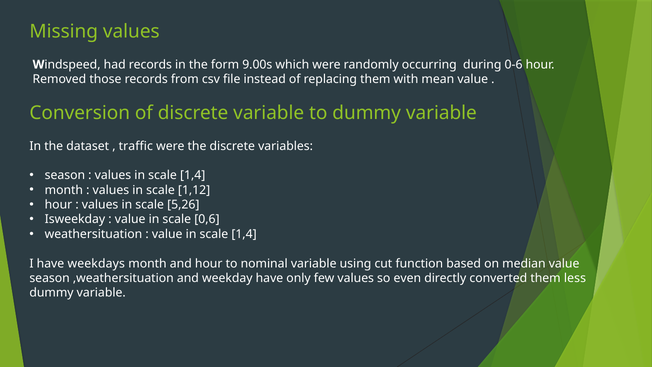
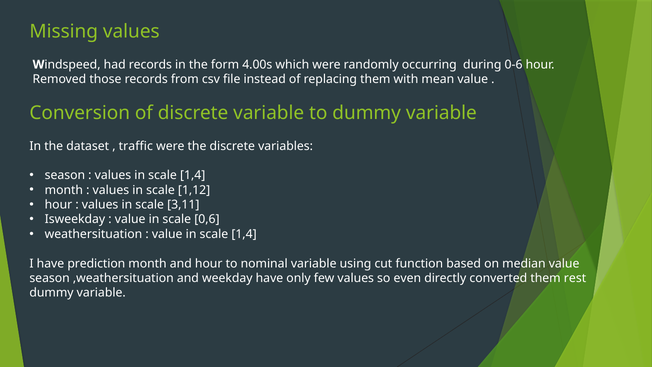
9.00s: 9.00s -> 4.00s
5,26: 5,26 -> 3,11
weekdays: weekdays -> prediction
less: less -> rest
